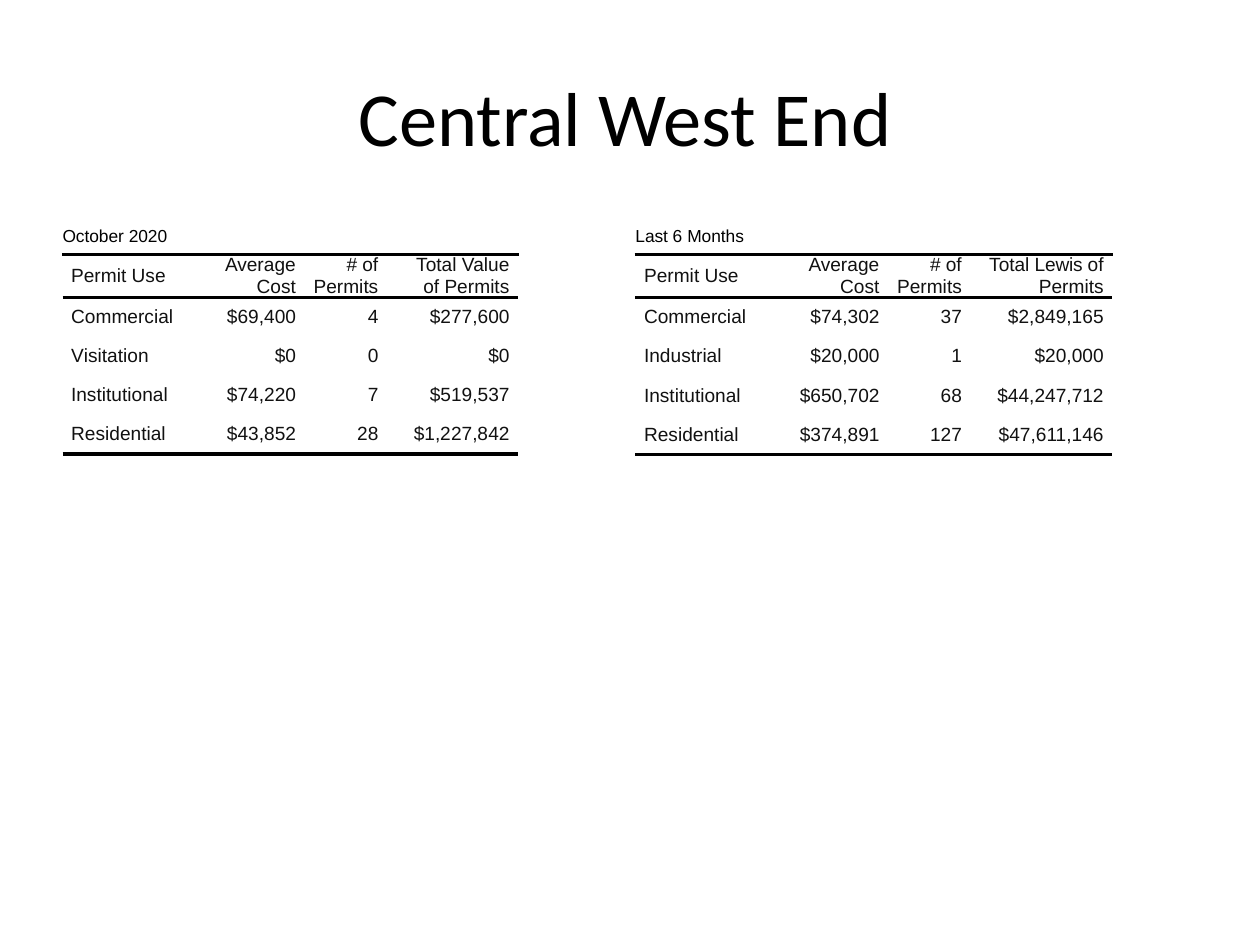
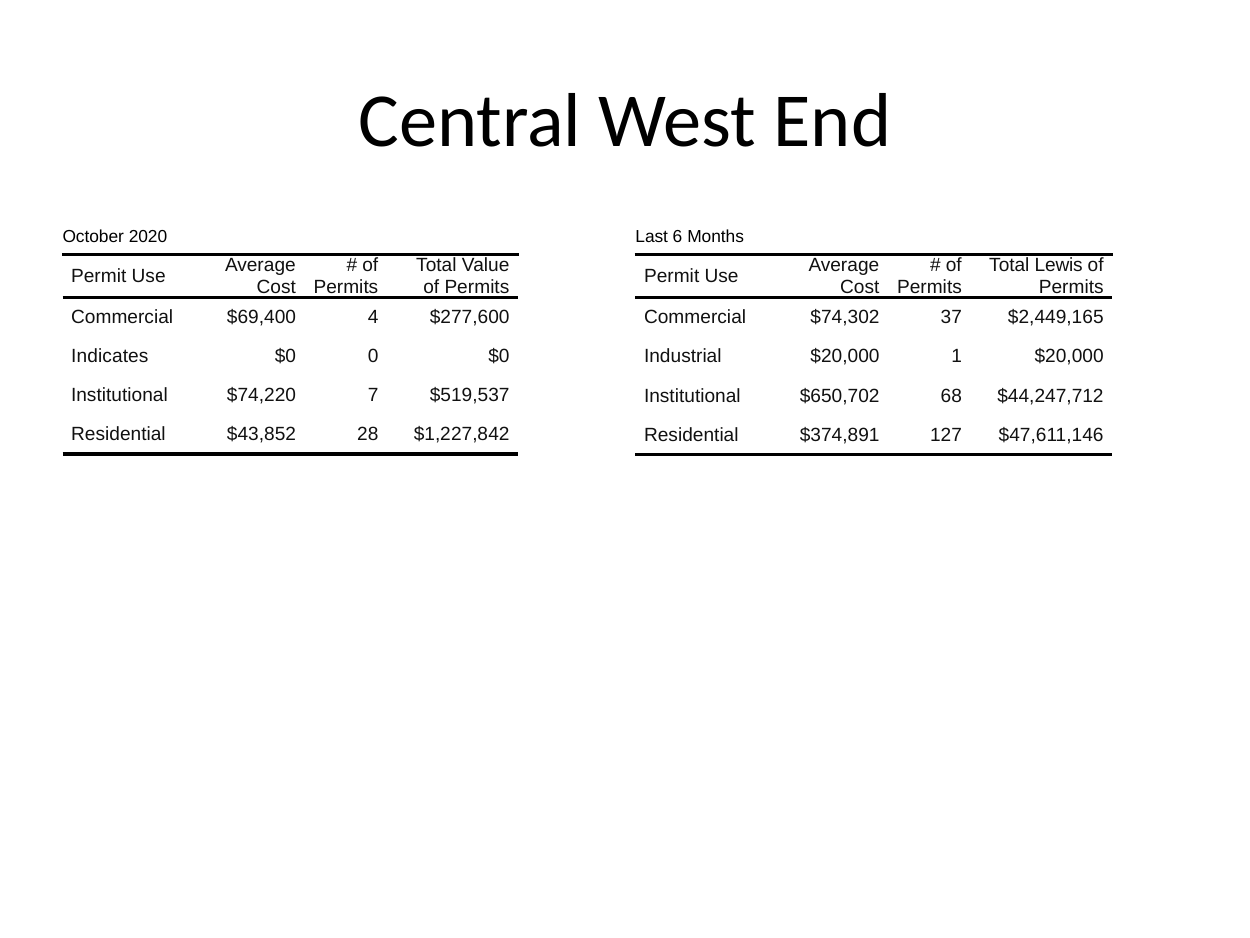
$2,849,165: $2,849,165 -> $2,449,165
Visitation: Visitation -> Indicates
